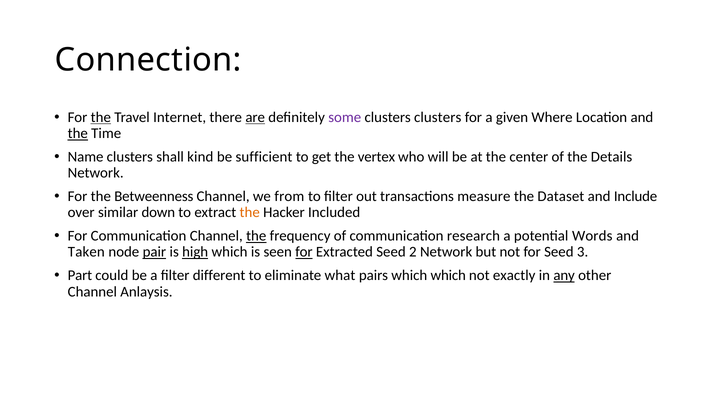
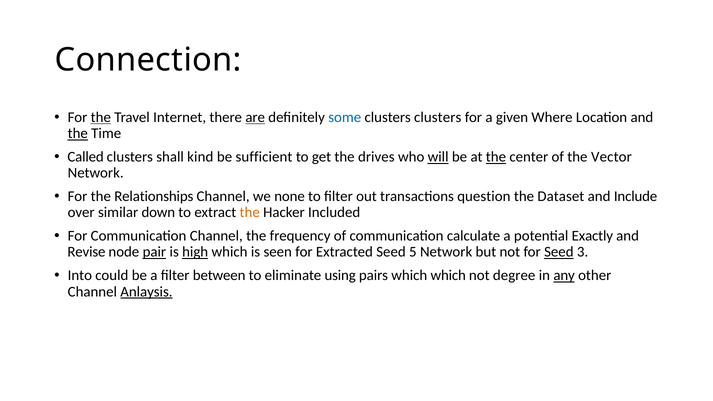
some colour: purple -> blue
Name: Name -> Called
vertex: vertex -> drives
will underline: none -> present
the at (496, 157) underline: none -> present
Details: Details -> Vector
Betweenness: Betweenness -> Relationships
from: from -> none
measure: measure -> question
the at (256, 236) underline: present -> none
research: research -> calculate
Words: Words -> Exactly
Taken: Taken -> Revise
for at (304, 252) underline: present -> none
2: 2 -> 5
Seed at (559, 252) underline: none -> present
Part: Part -> Into
different: different -> between
what: what -> using
exactly: exactly -> degree
Anlaysis underline: none -> present
